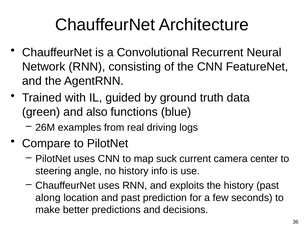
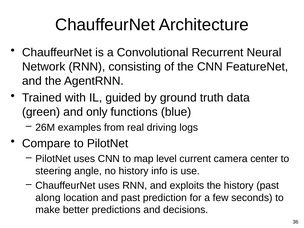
also: also -> only
suck: suck -> level
